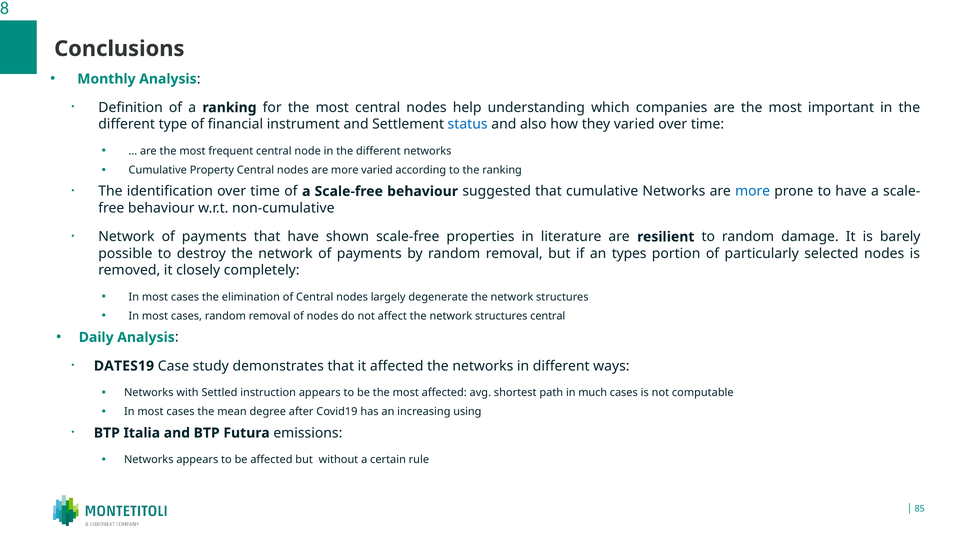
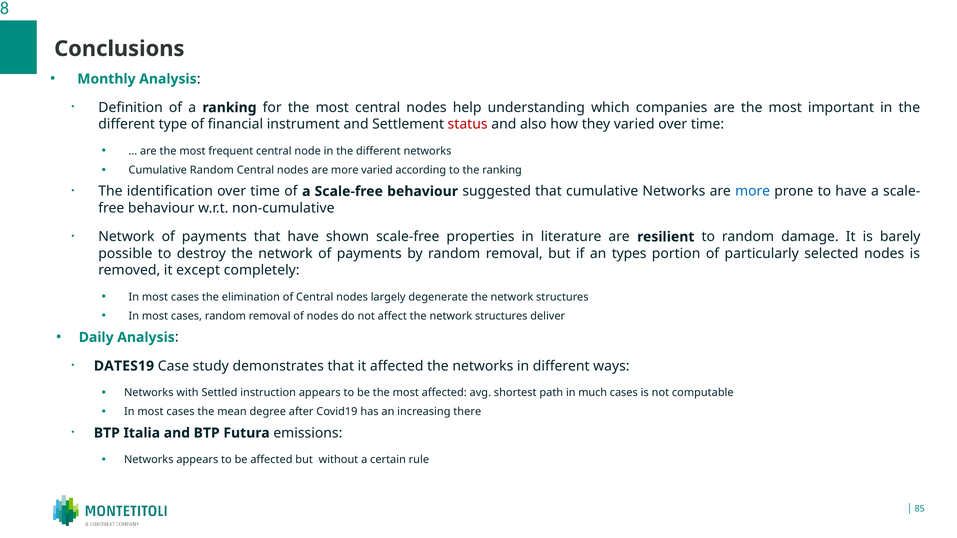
status colour: blue -> red
Cumulative Property: Property -> Random
closely: closely -> except
structures central: central -> deliver
using: using -> there
